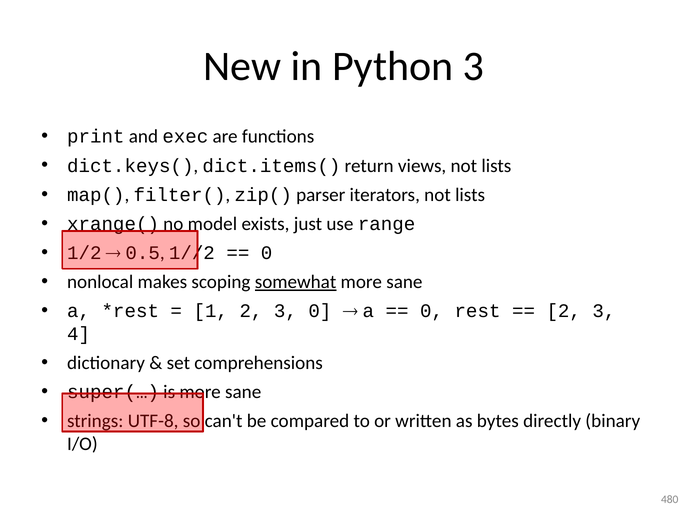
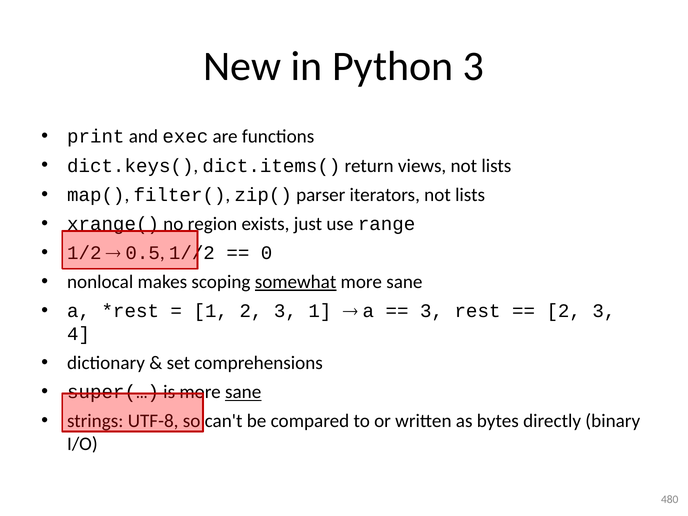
model: model -> region
3 0: 0 -> 1
0 at (432, 311): 0 -> 3
sane at (243, 392) underline: none -> present
